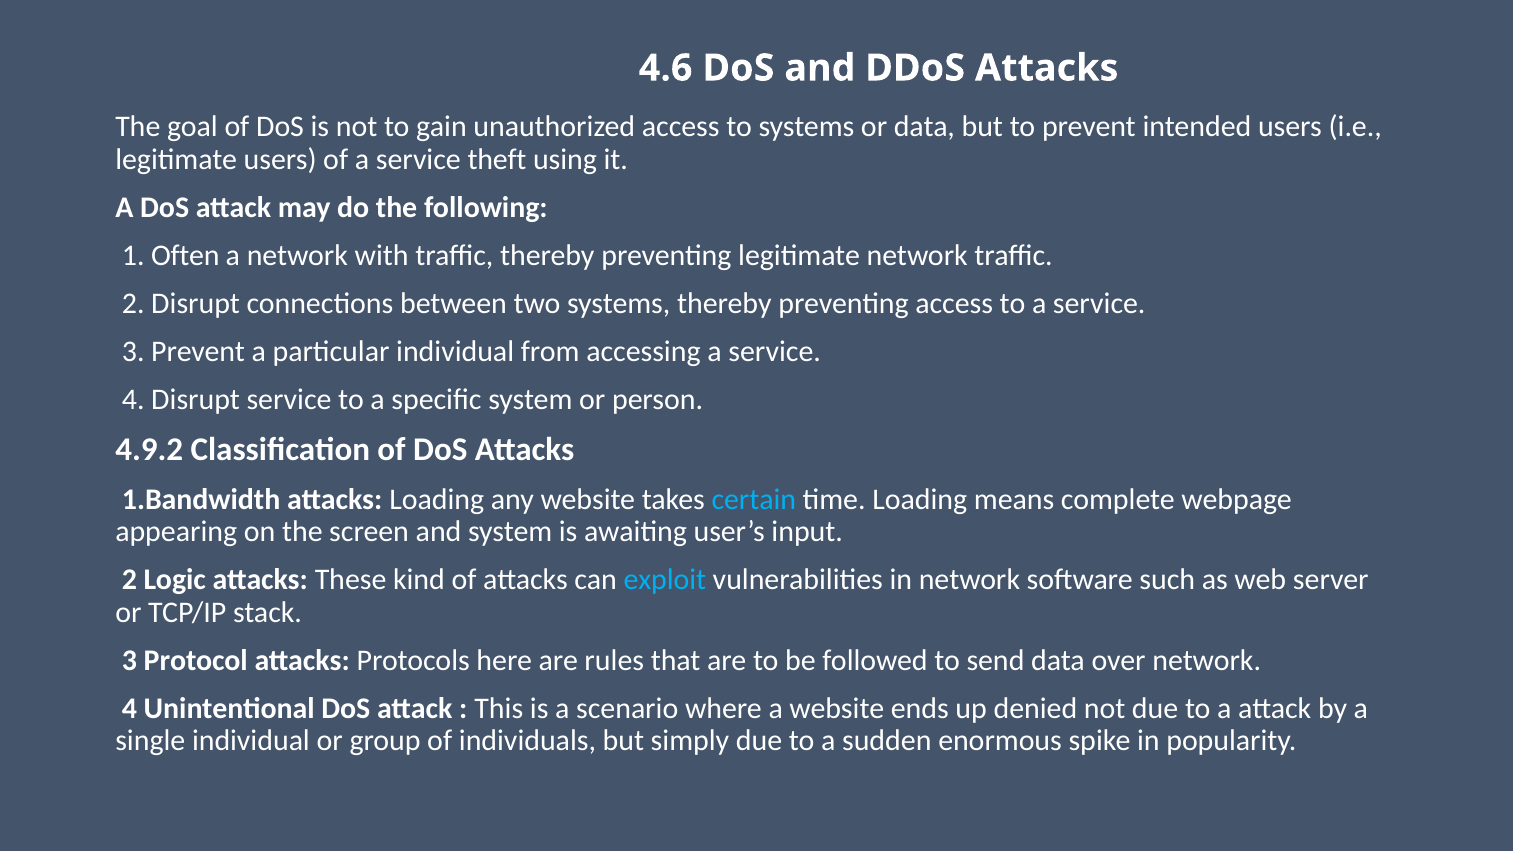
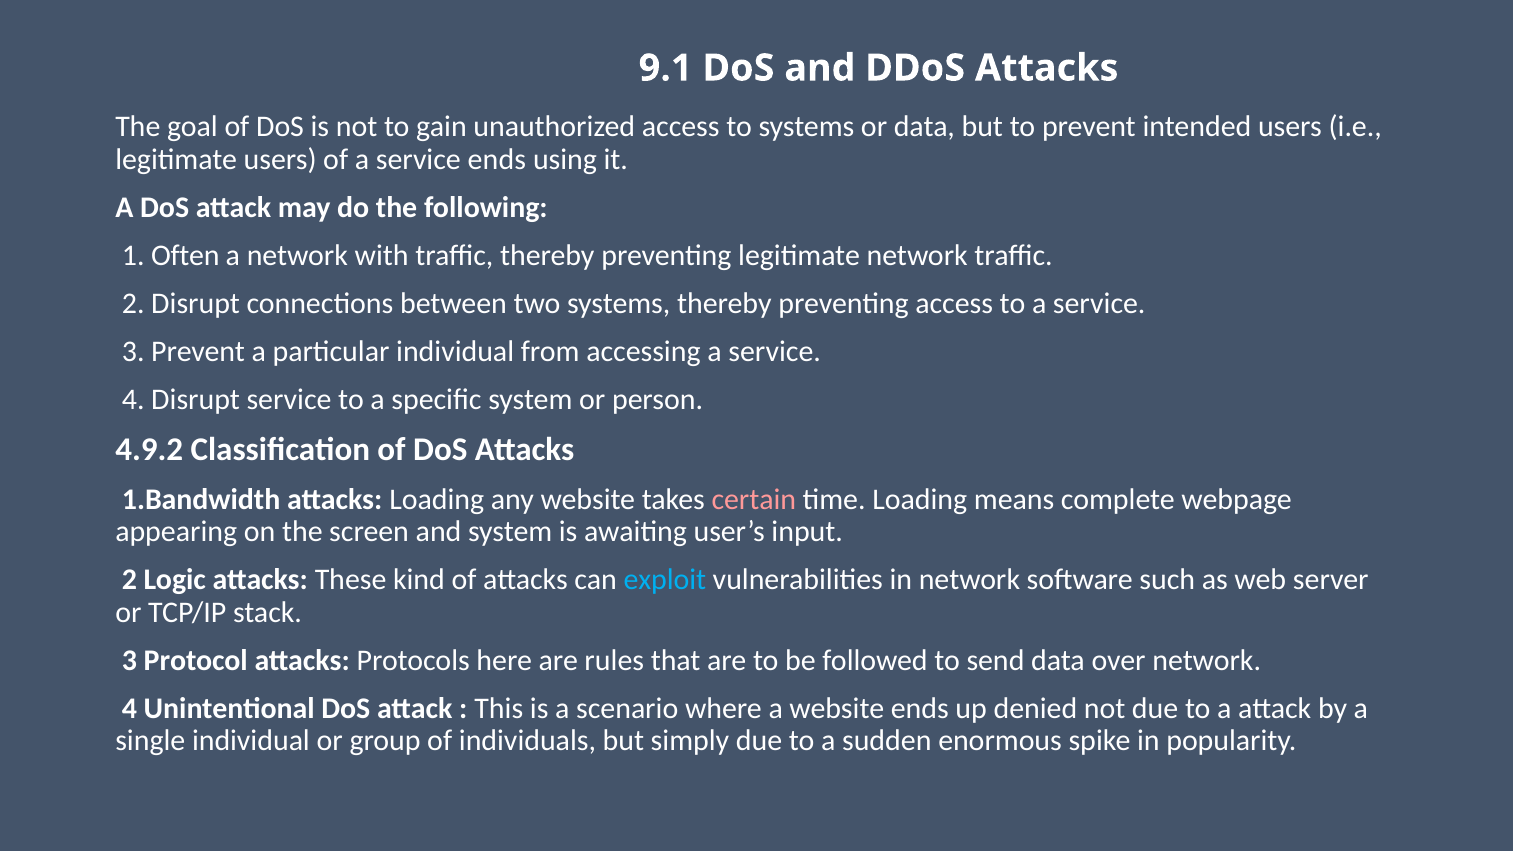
4.6: 4.6 -> 9.1
service theft: theft -> ends
certain colour: light blue -> pink
